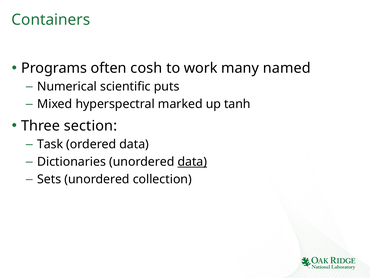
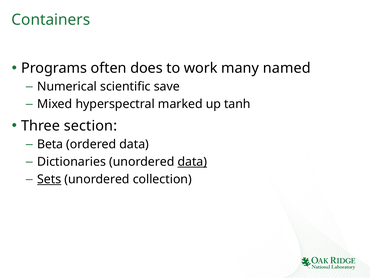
cosh: cosh -> does
puts: puts -> save
Task: Task -> Beta
Sets underline: none -> present
